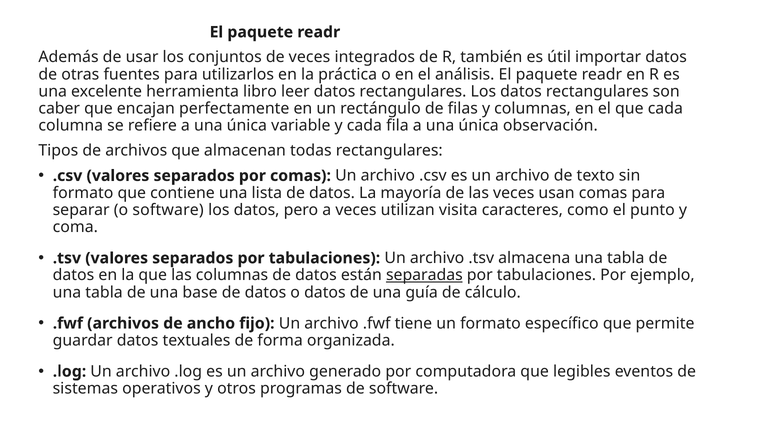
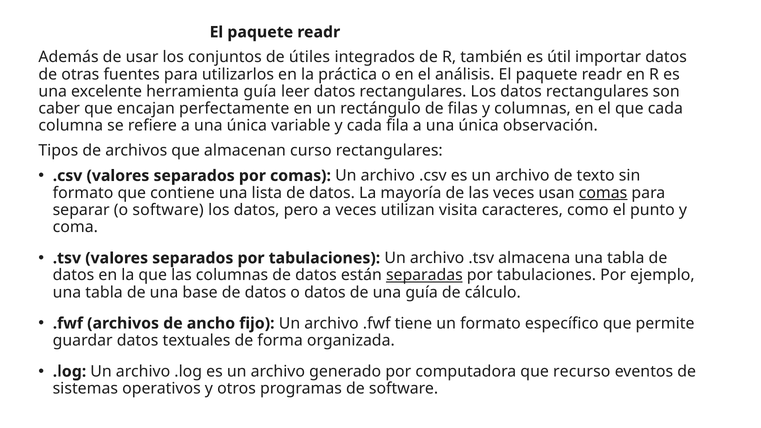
de veces: veces -> útiles
herramienta libro: libro -> guía
todas: todas -> curso
comas at (603, 193) underline: none -> present
legibles: legibles -> recurso
